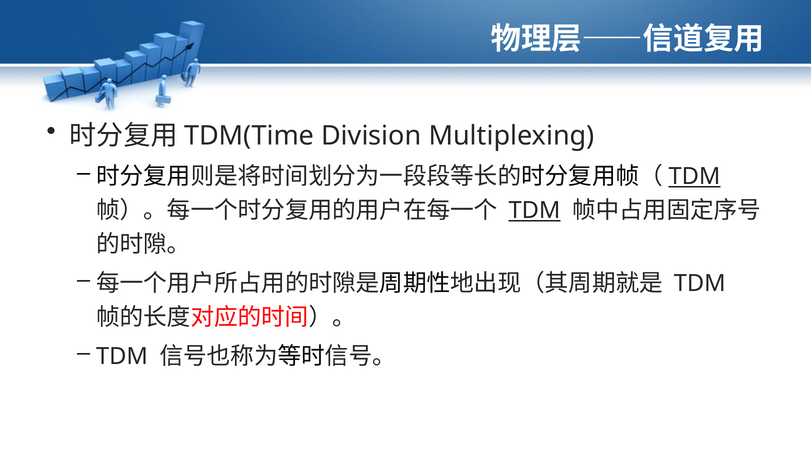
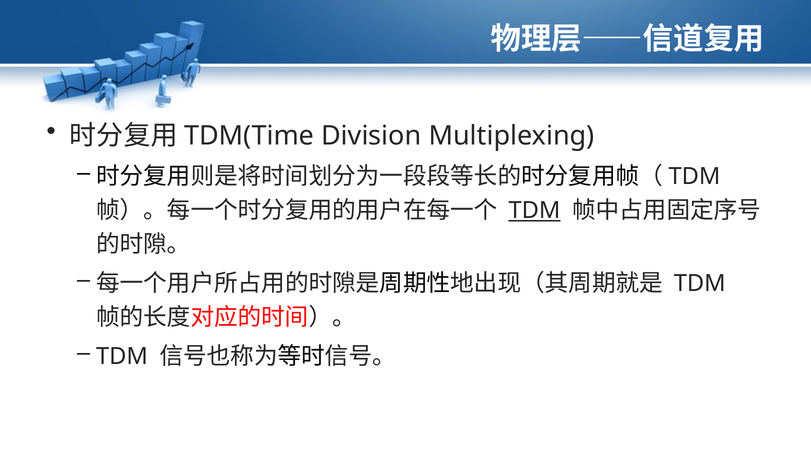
TDM at (694, 177) underline: present -> none
